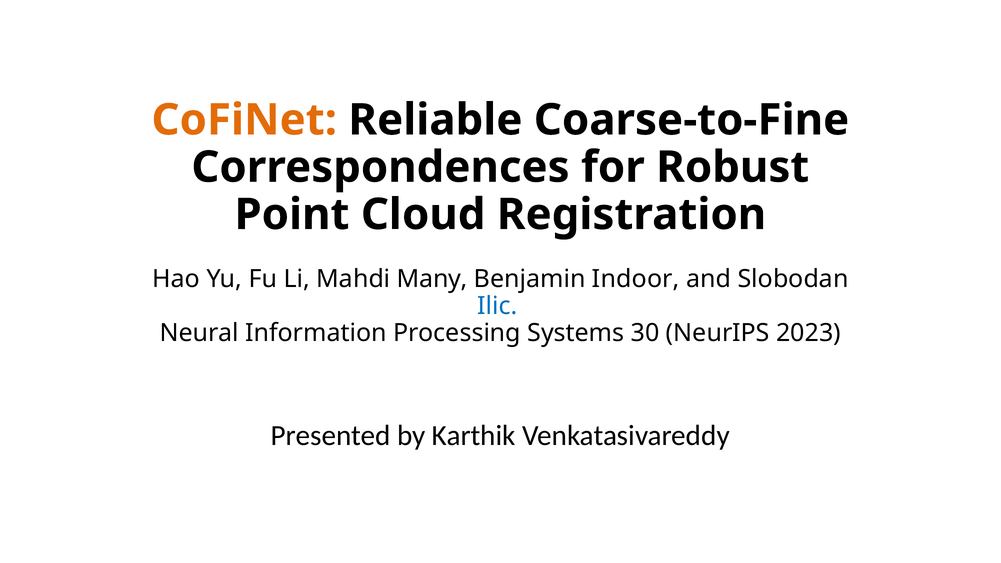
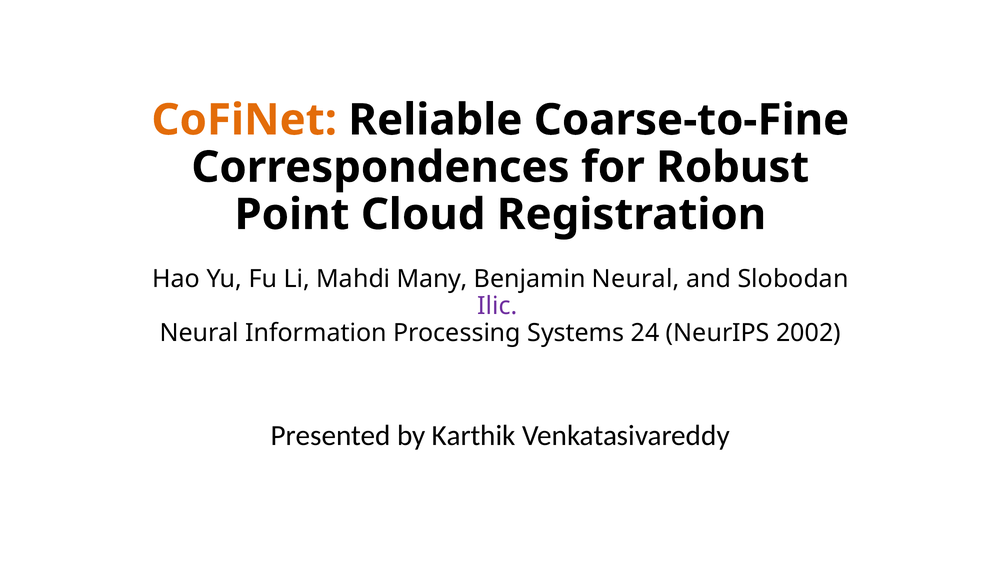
Benjamin Indoor: Indoor -> Neural
Ilic colour: blue -> purple
30: 30 -> 24
2023: 2023 -> 2002
